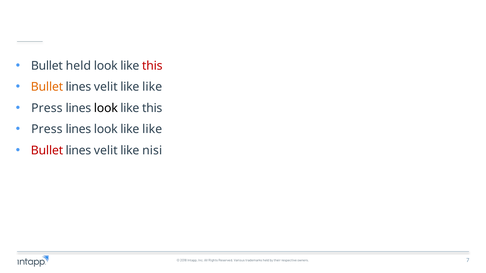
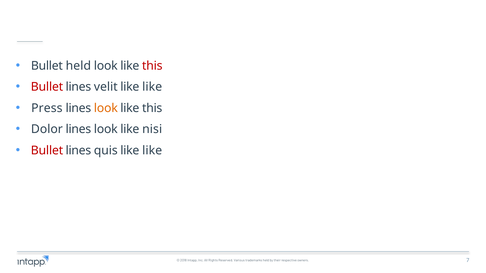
Bullet at (47, 87) colour: orange -> red
look at (106, 108) colour: black -> orange
Press at (47, 129): Press -> Dolor
look like like: like -> nisi
velit at (106, 151): velit -> quis
nisi at (152, 151): nisi -> like
